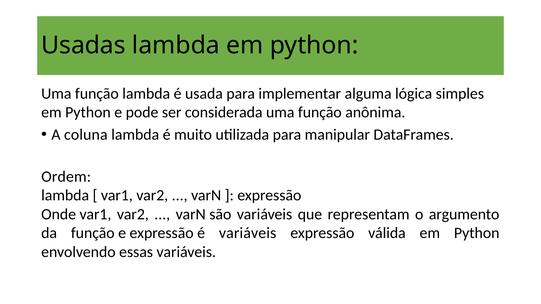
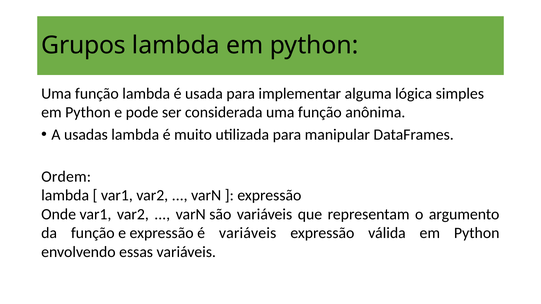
Usadas: Usadas -> Grupos
coluna: coluna -> usadas
